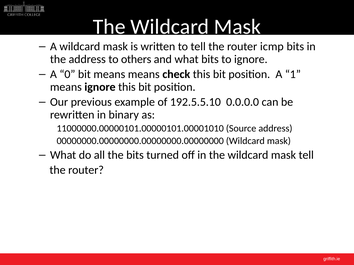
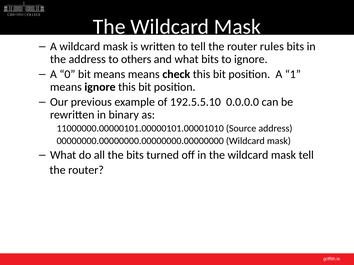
icmp: icmp -> rules
